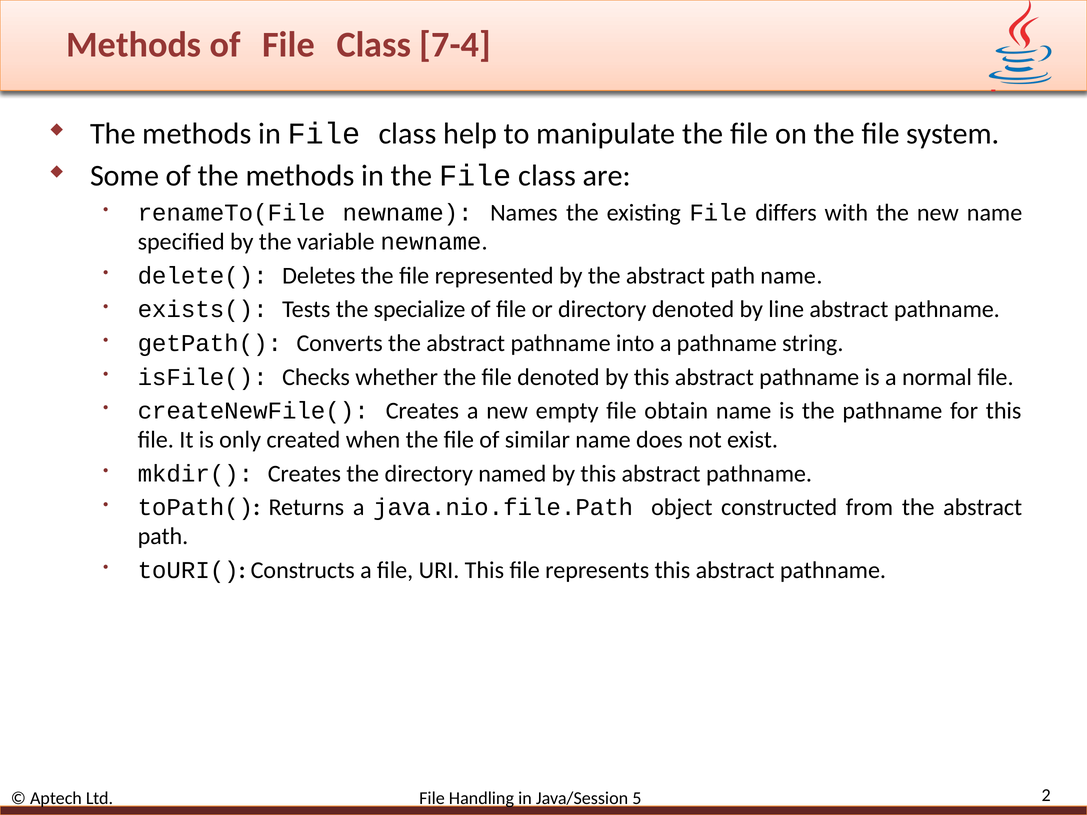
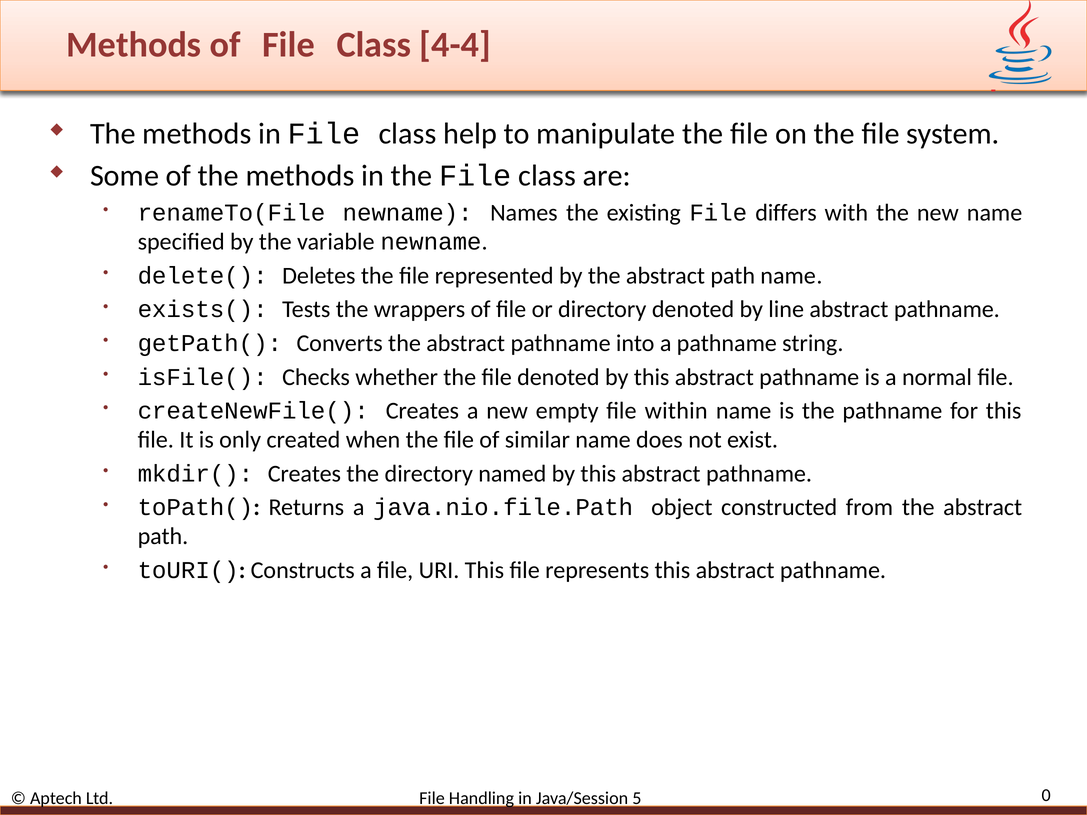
7-4: 7-4 -> 4-4
specialize: specialize -> wrappers
obtain: obtain -> within
2: 2 -> 0
